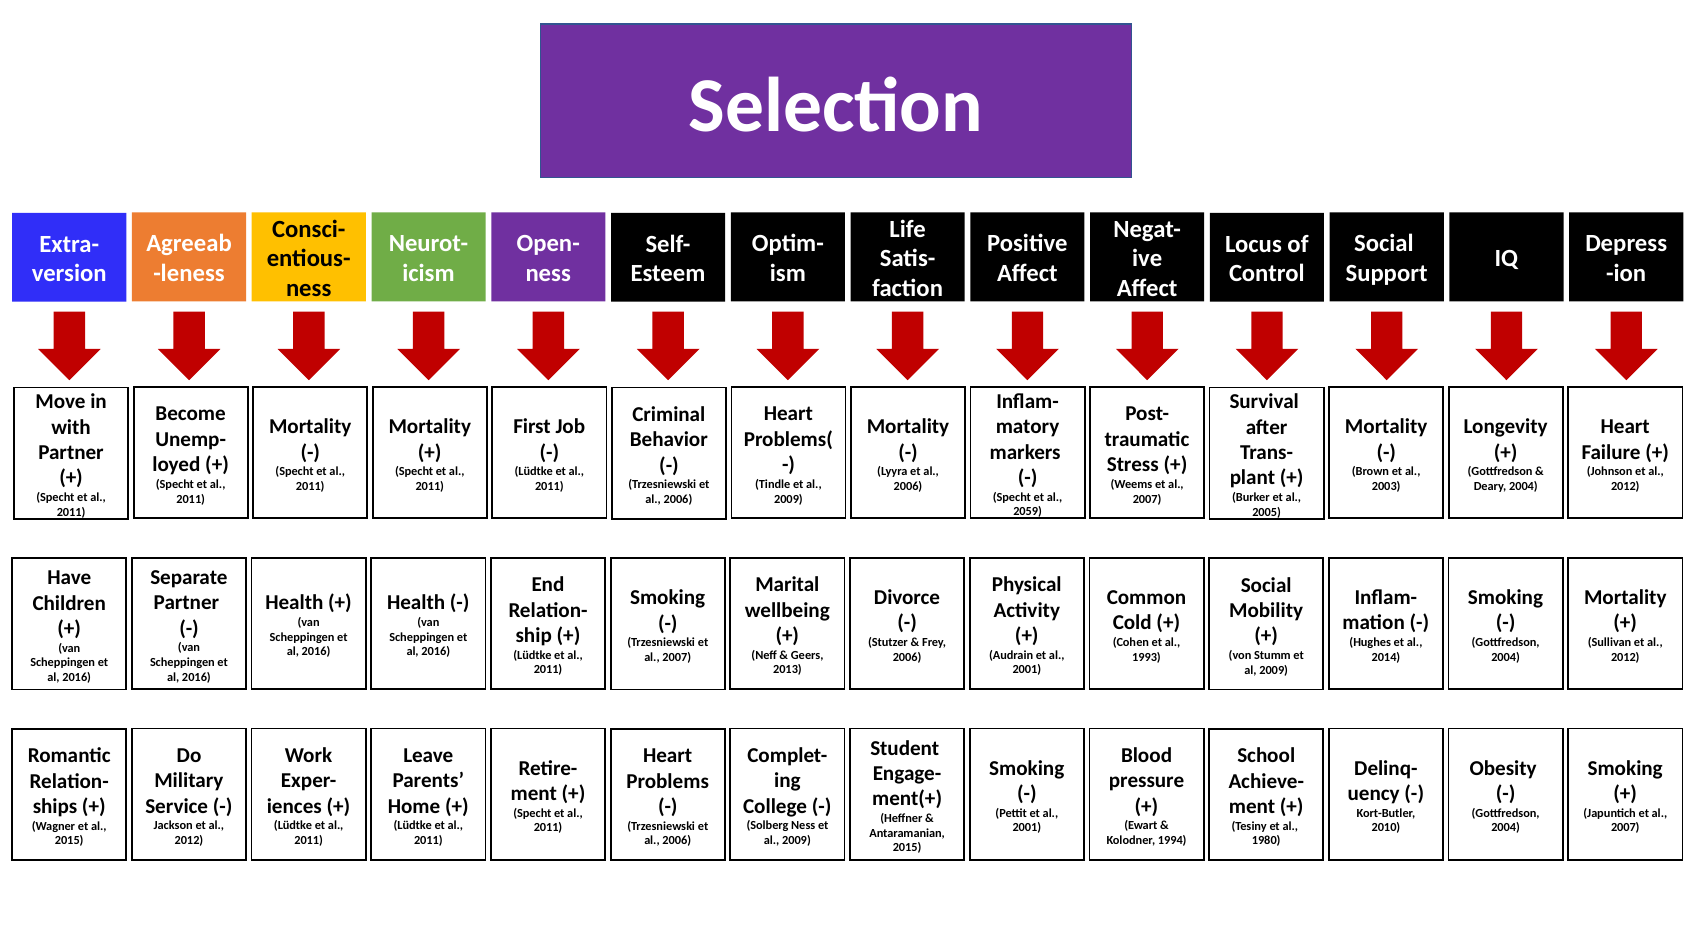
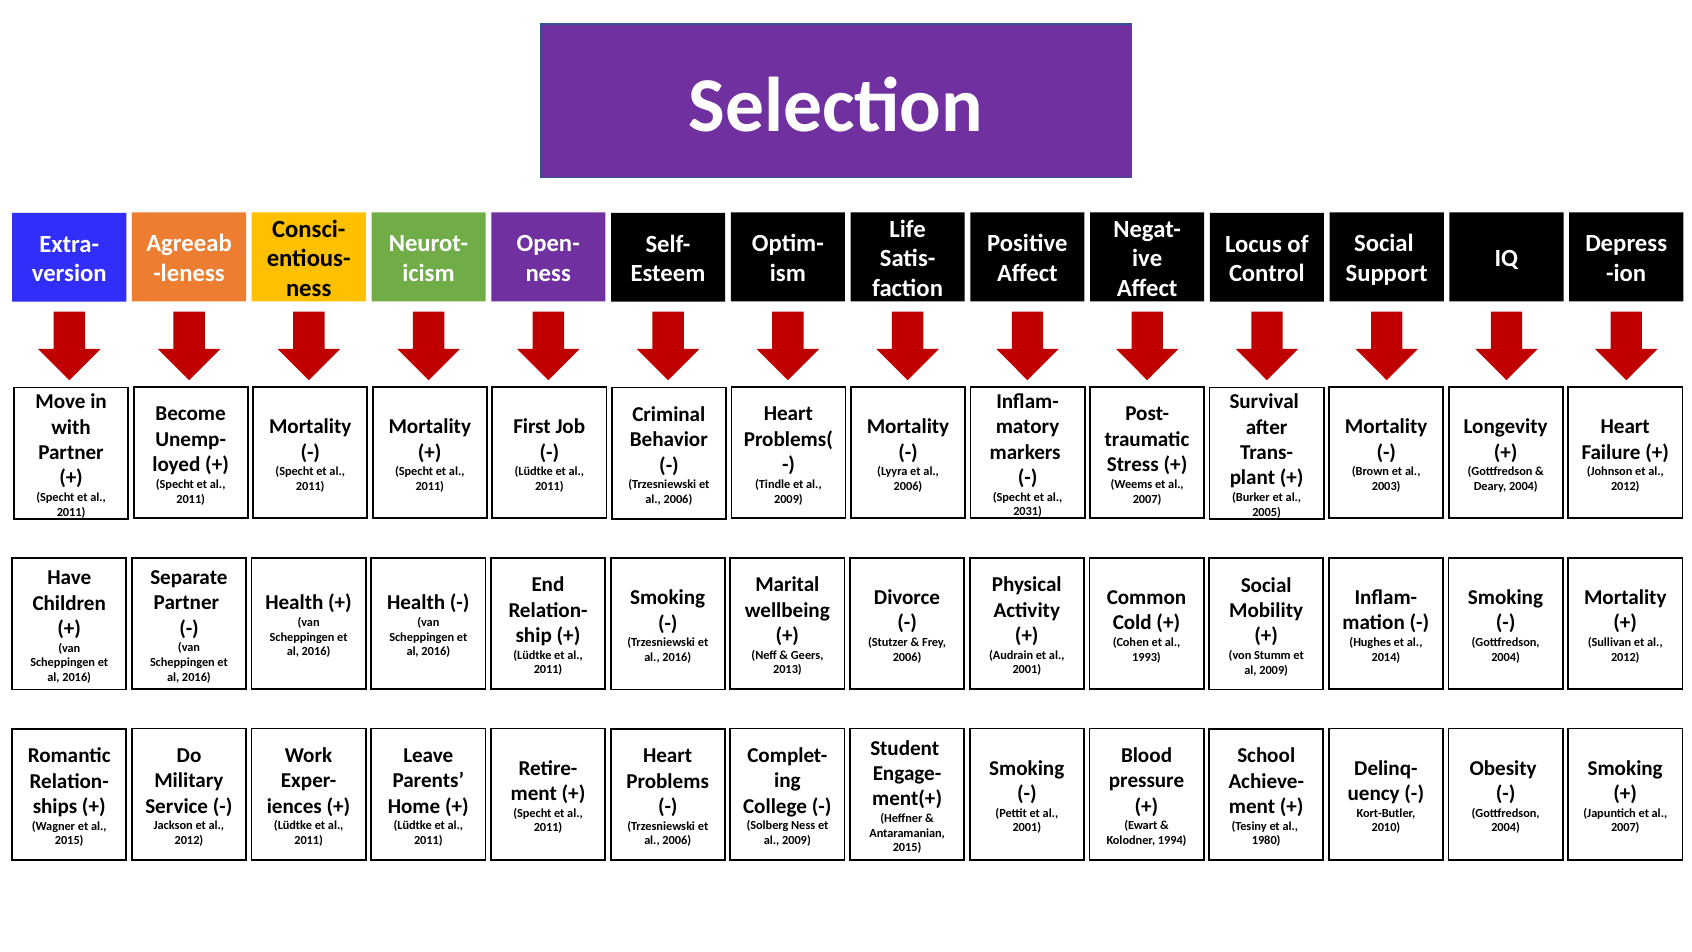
2059: 2059 -> 2031
2007 at (677, 657): 2007 -> 2016
